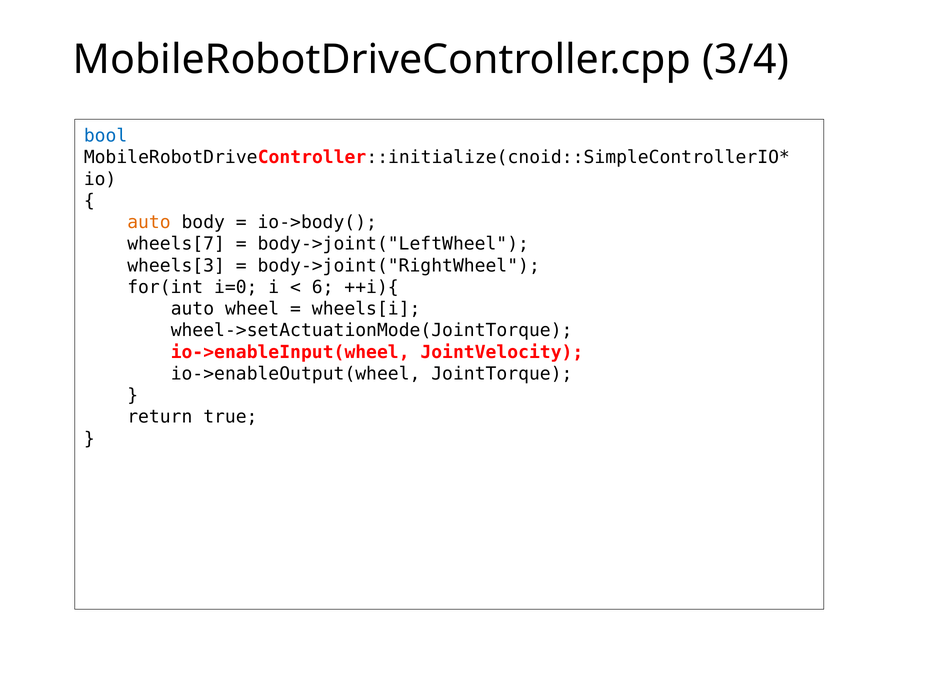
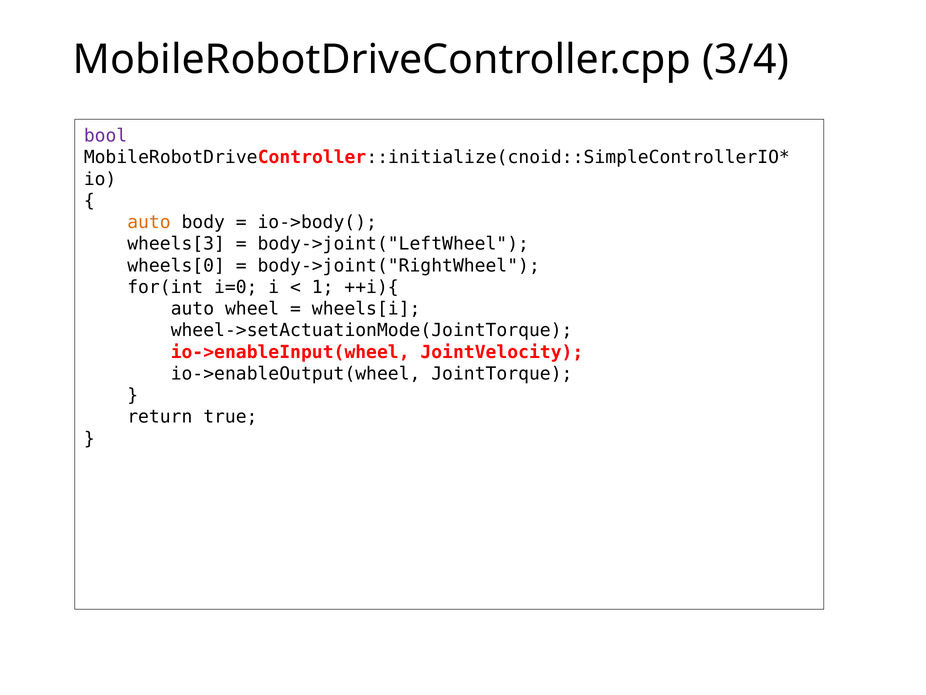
bool colour: blue -> purple
wheels[7: wheels[7 -> wheels[3
wheels[3: wheels[3 -> wheels[0
6: 6 -> 1
